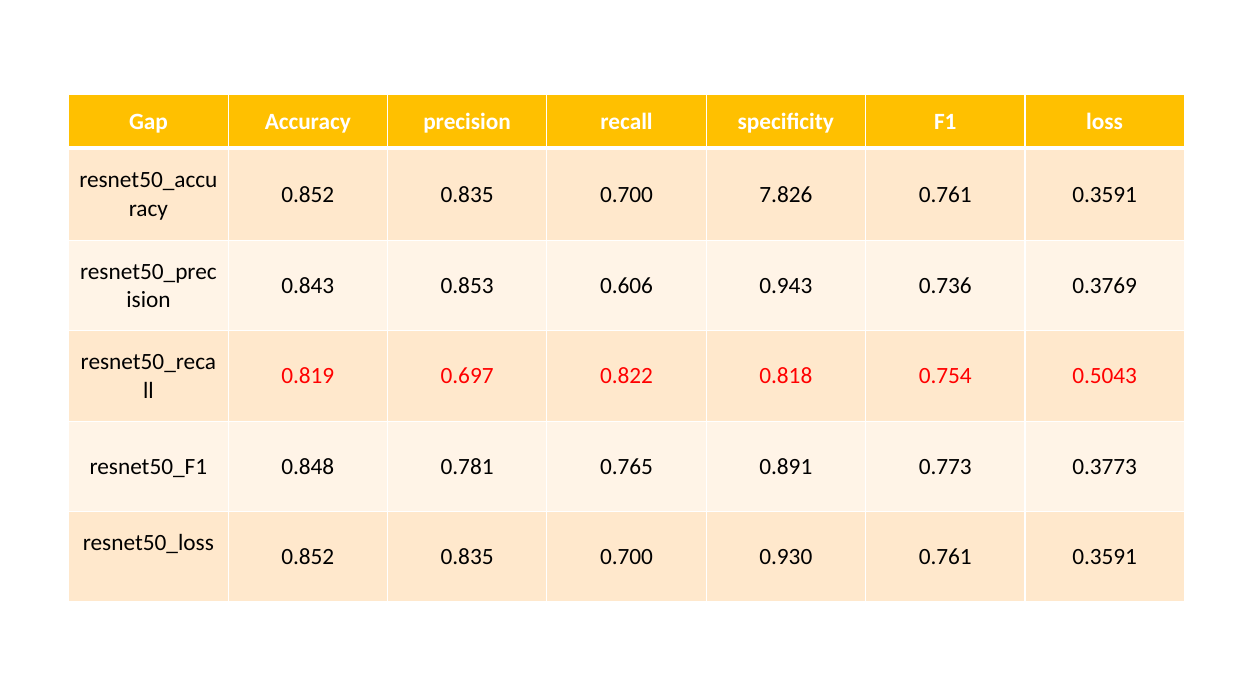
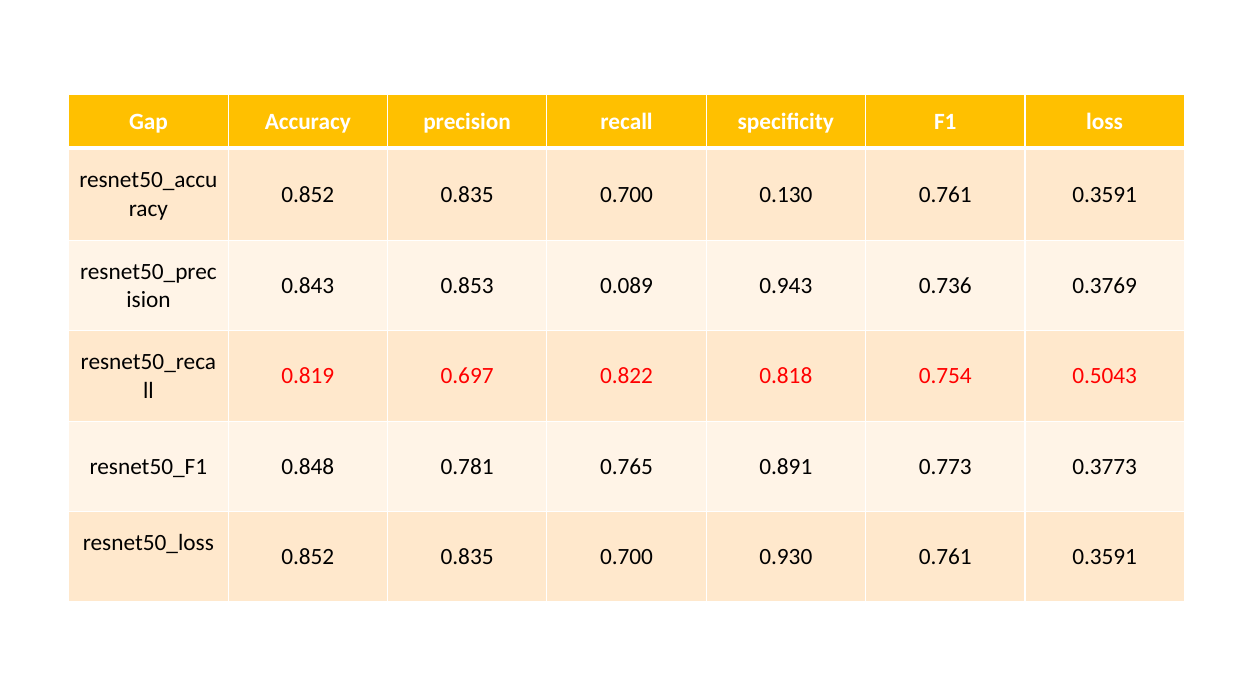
7.826: 7.826 -> 0.130
0.606: 0.606 -> 0.089
